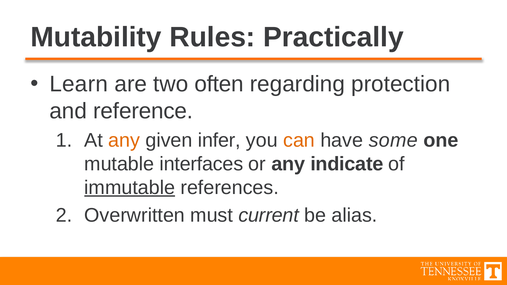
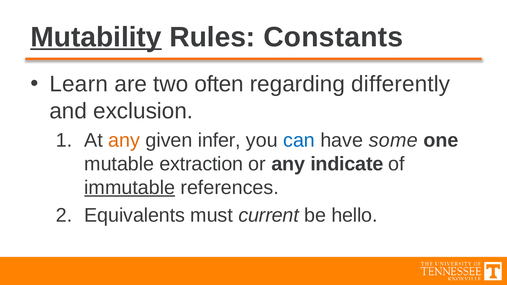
Mutability underline: none -> present
Practically: Practically -> Constants
protection: protection -> differently
reference: reference -> exclusion
can colour: orange -> blue
interfaces: interfaces -> extraction
Overwritten: Overwritten -> Equivalents
alias: alias -> hello
